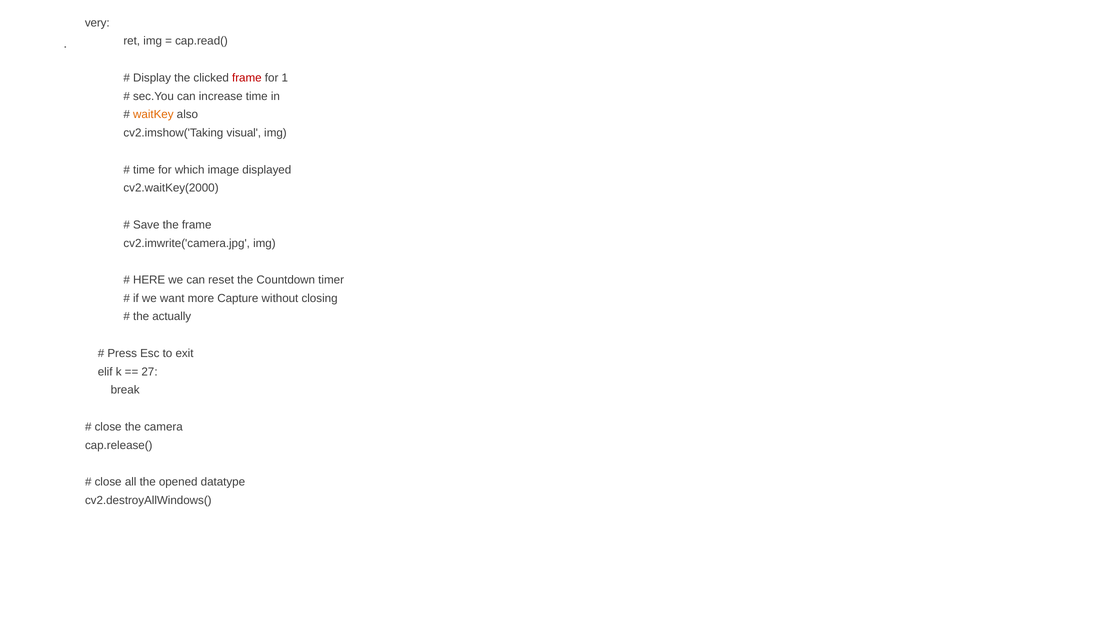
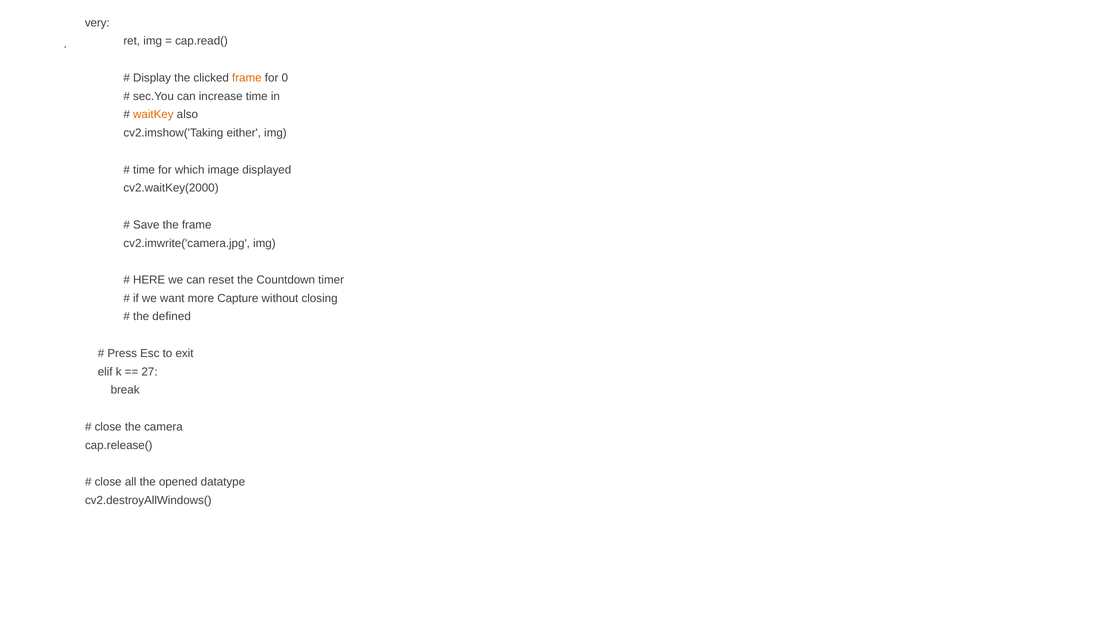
frame at (247, 78) colour: red -> orange
1: 1 -> 0
visual: visual -> either
actually: actually -> defined
